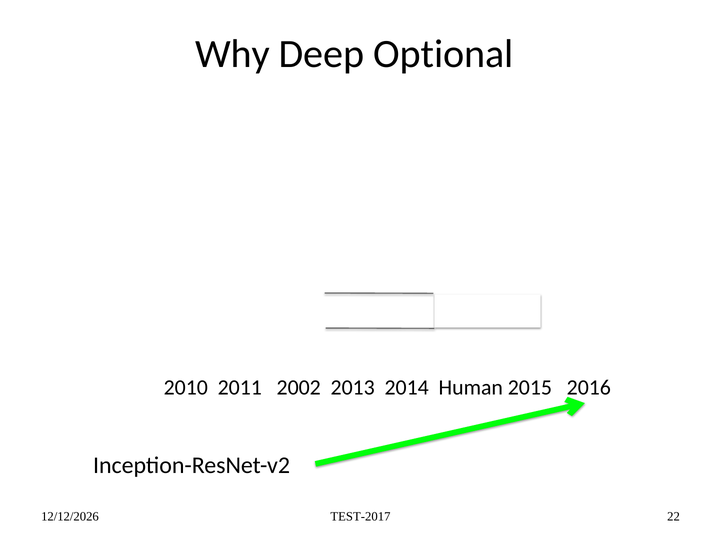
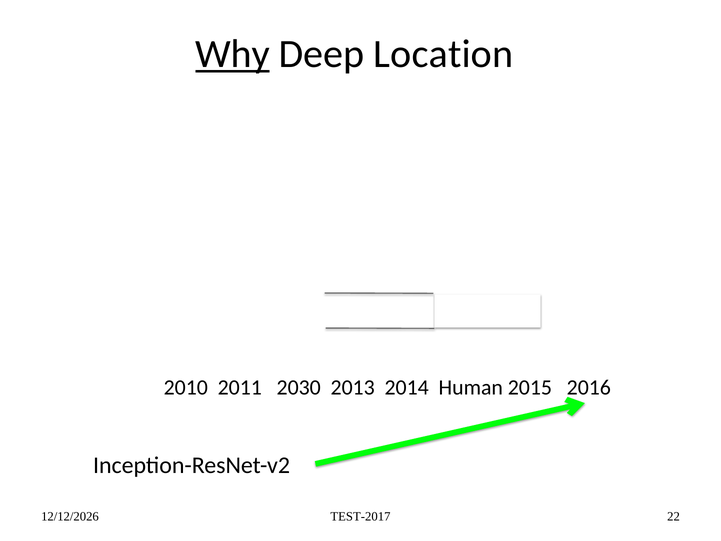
Why underline: none -> present
Optional: Optional -> Location
2002: 2002 -> 2030
